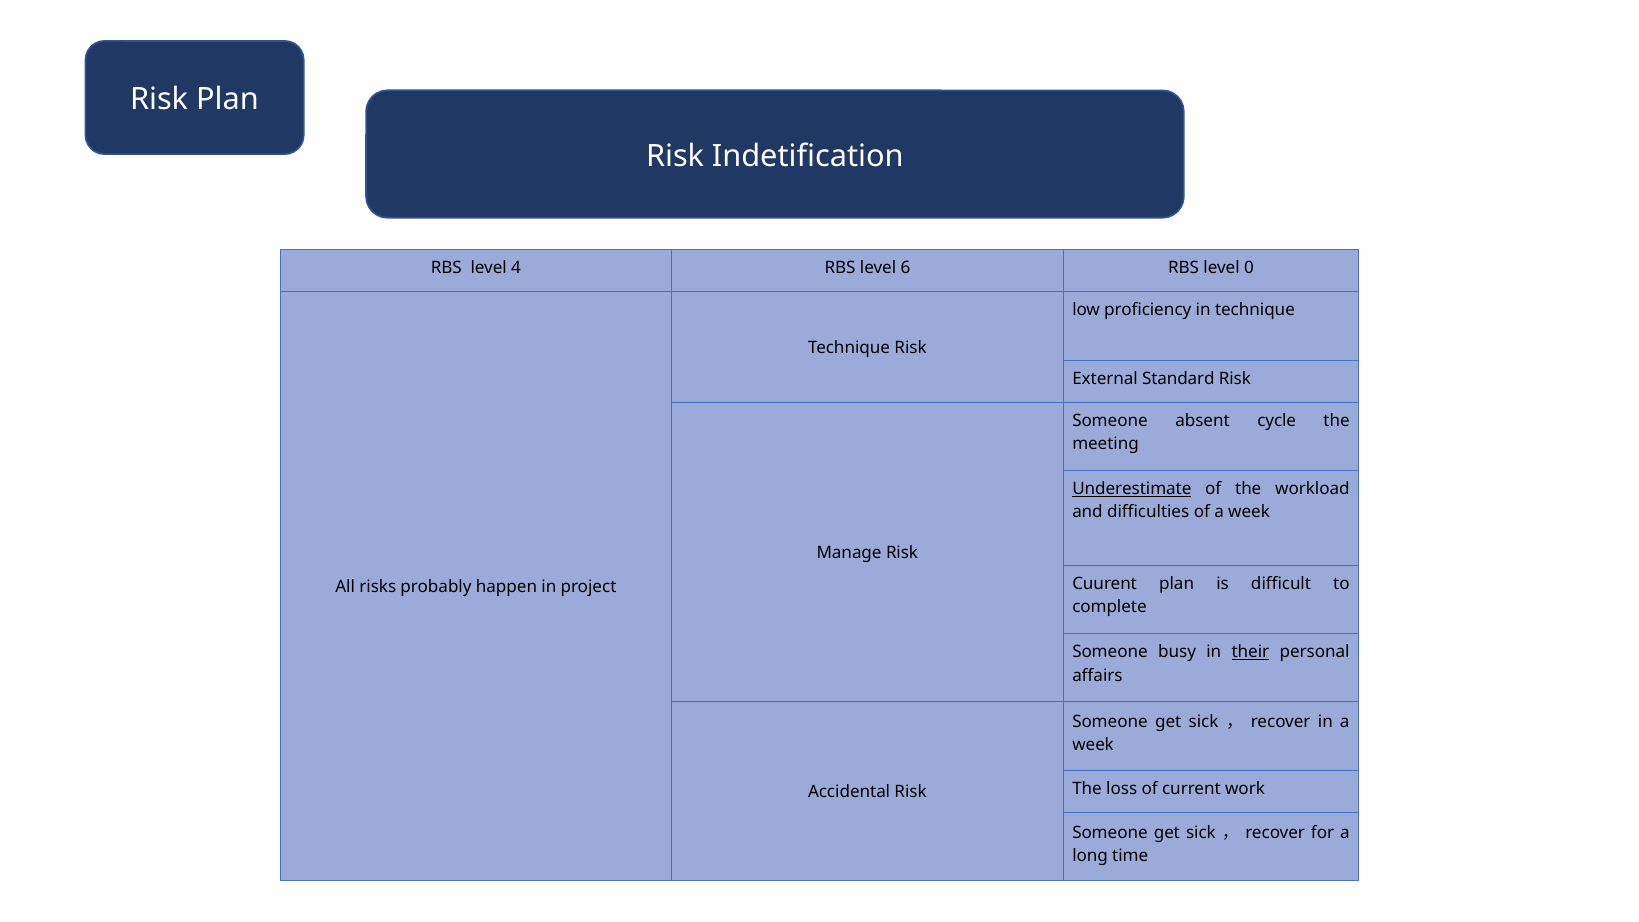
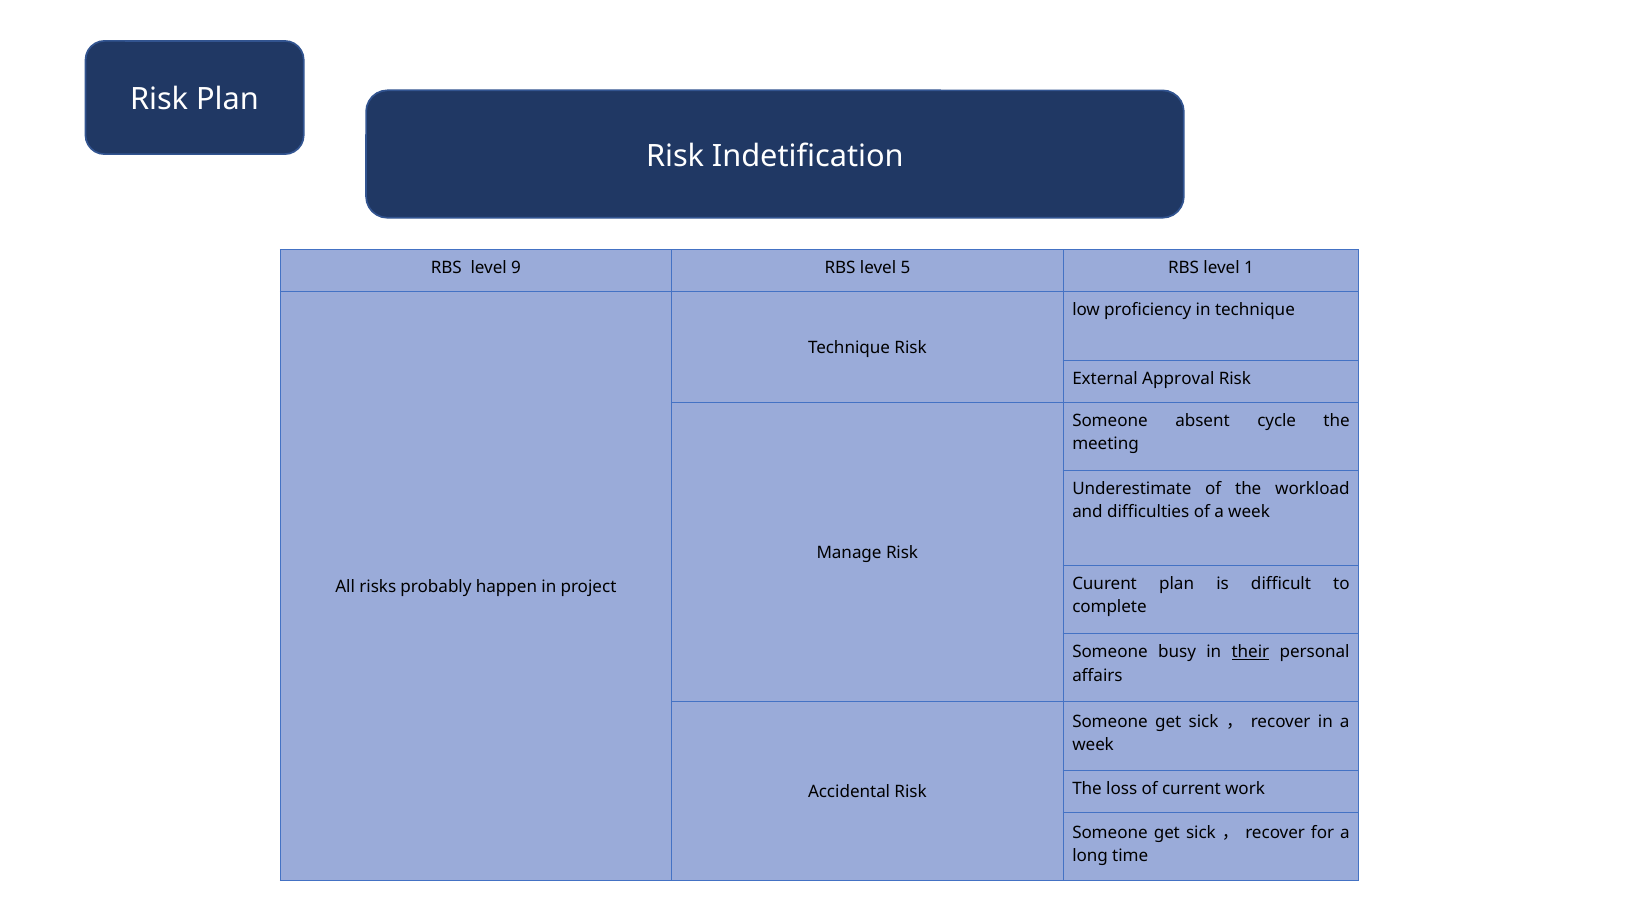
4: 4 -> 9
6: 6 -> 5
0: 0 -> 1
Standard: Standard -> Approval
Underestimate underline: present -> none
